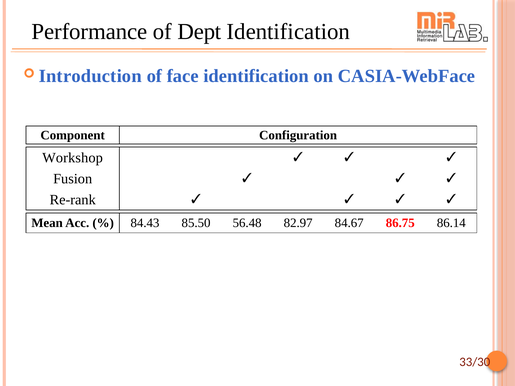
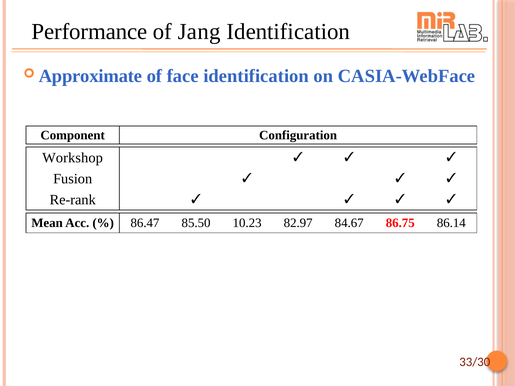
Dept: Dept -> Jang
Introduction: Introduction -> Approximate
84.43: 84.43 -> 86.47
56.48: 56.48 -> 10.23
